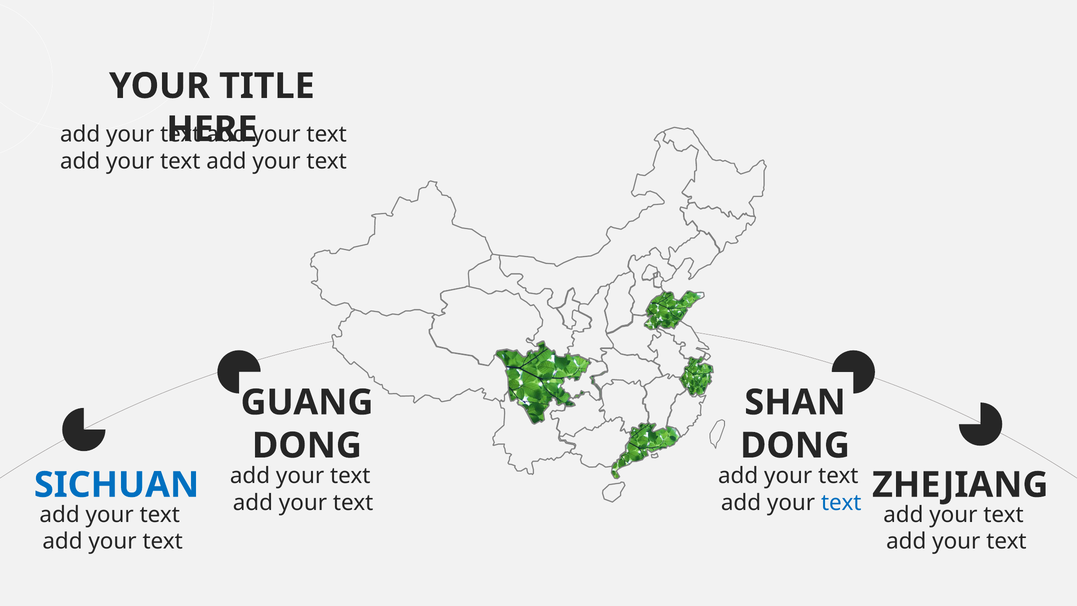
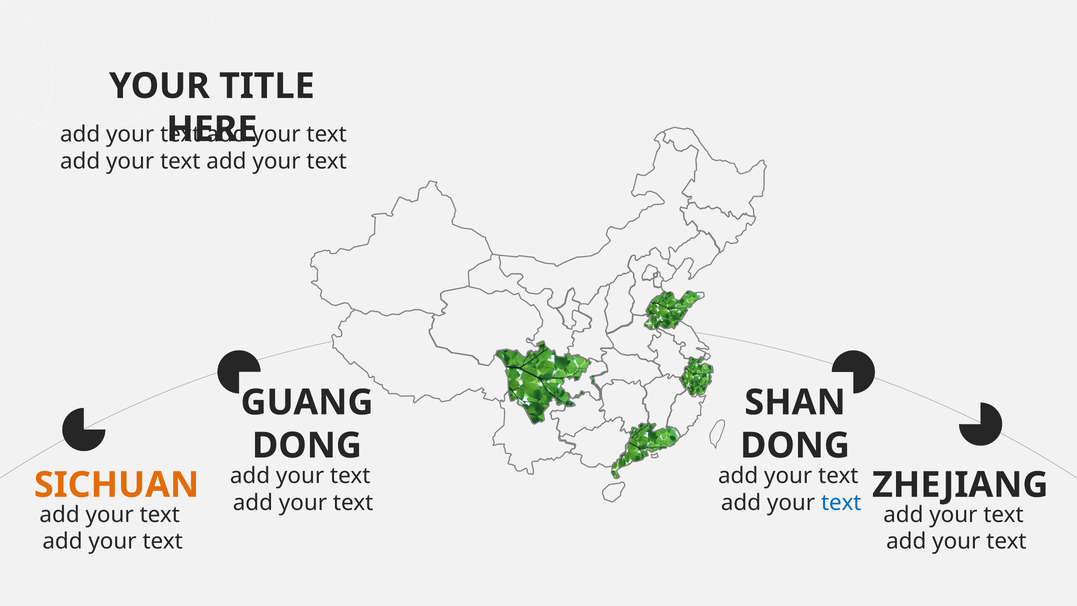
SICHUAN colour: blue -> orange
